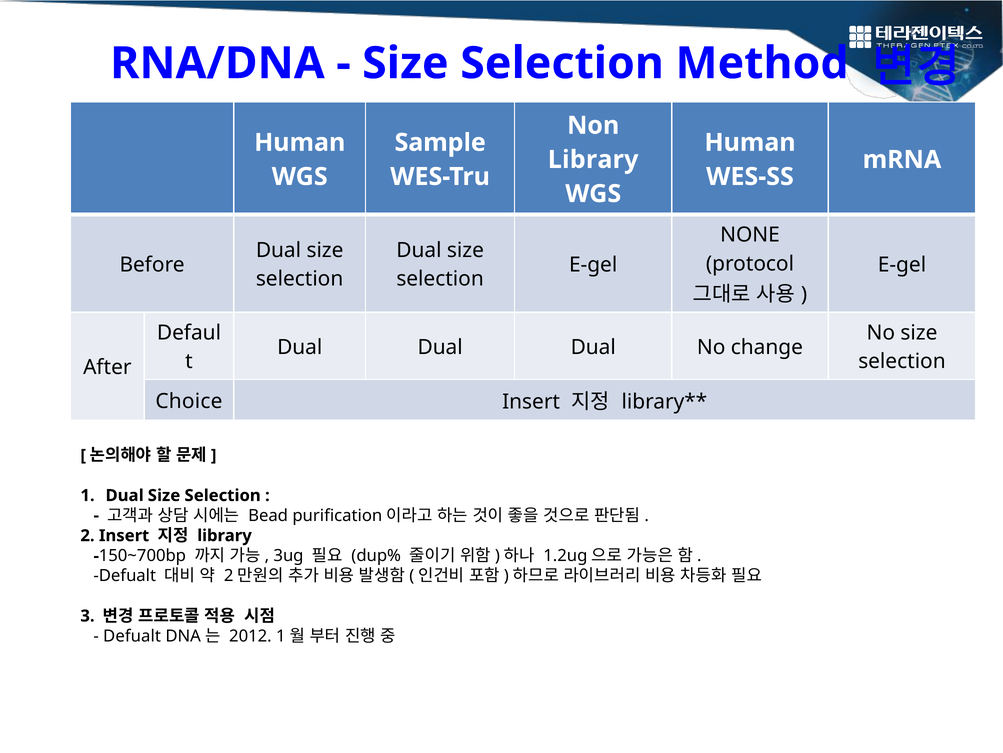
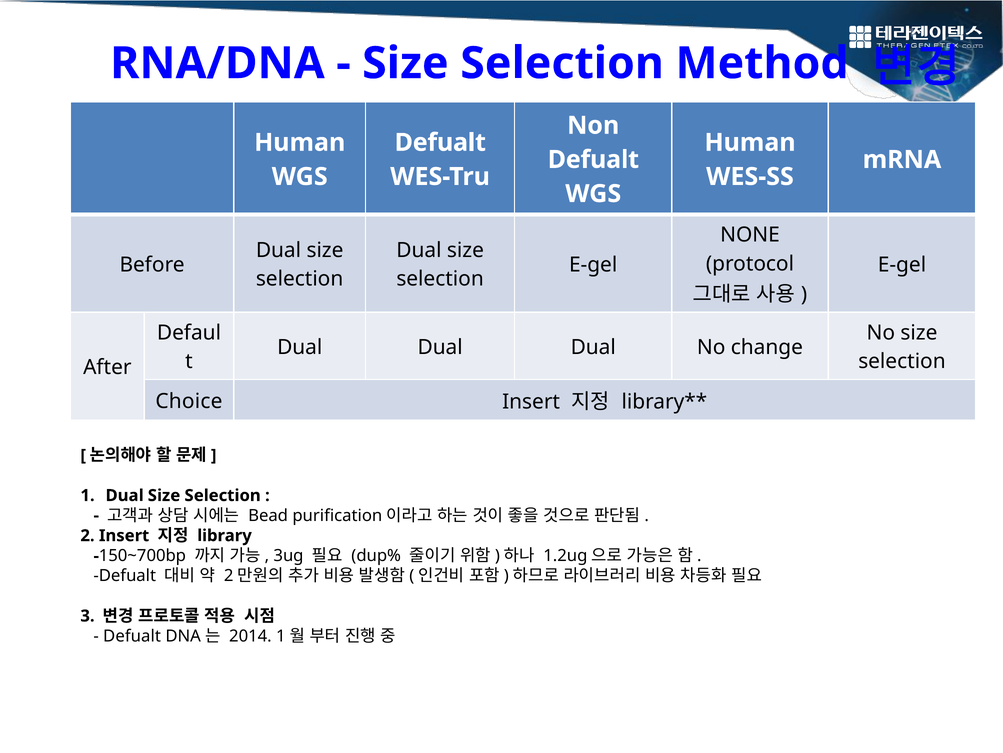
Sample at (440, 142): Sample -> Defualt
Library at (593, 159): Library -> Defualt
2012: 2012 -> 2014
